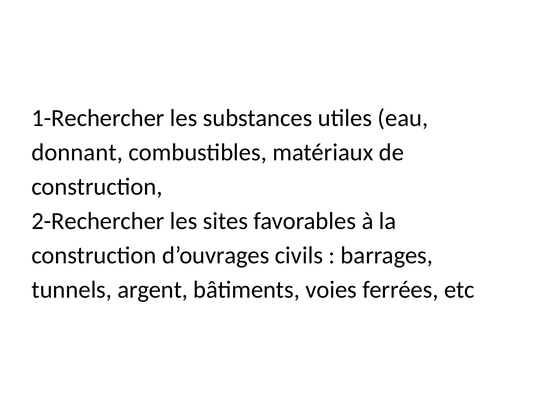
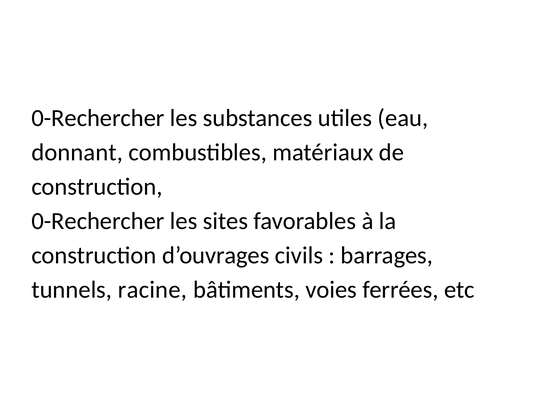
1-Rechercher at (98, 118): 1-Rechercher -> 0-Rechercher
2-Rechercher at (98, 222): 2-Rechercher -> 0-Rechercher
argent: argent -> racine
